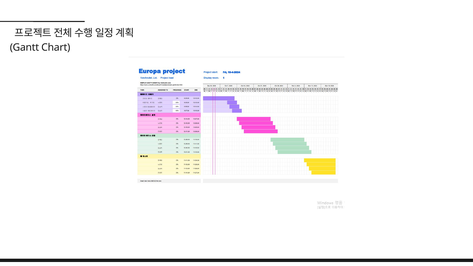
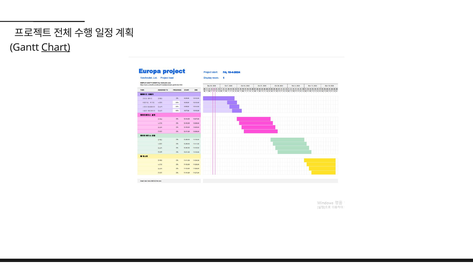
Chart underline: none -> present
